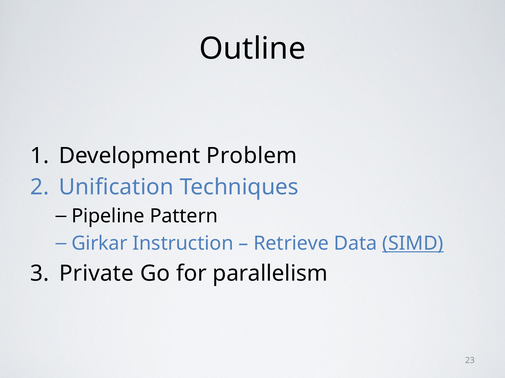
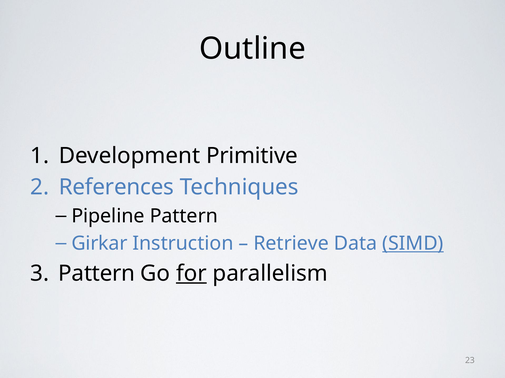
Problem: Problem -> Primitive
Unification: Unification -> References
Private at (96, 274): Private -> Pattern
for underline: none -> present
